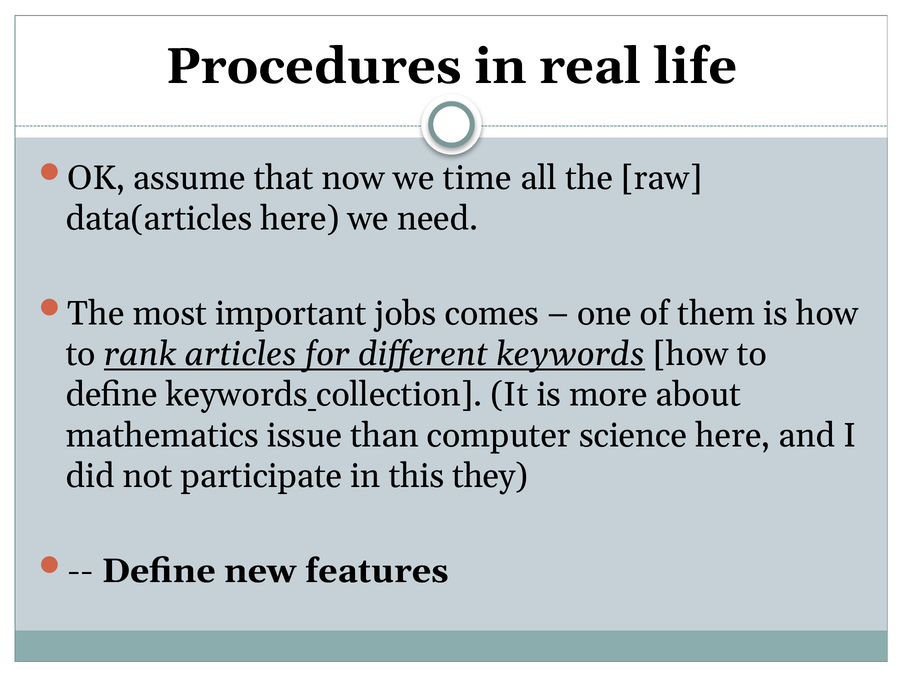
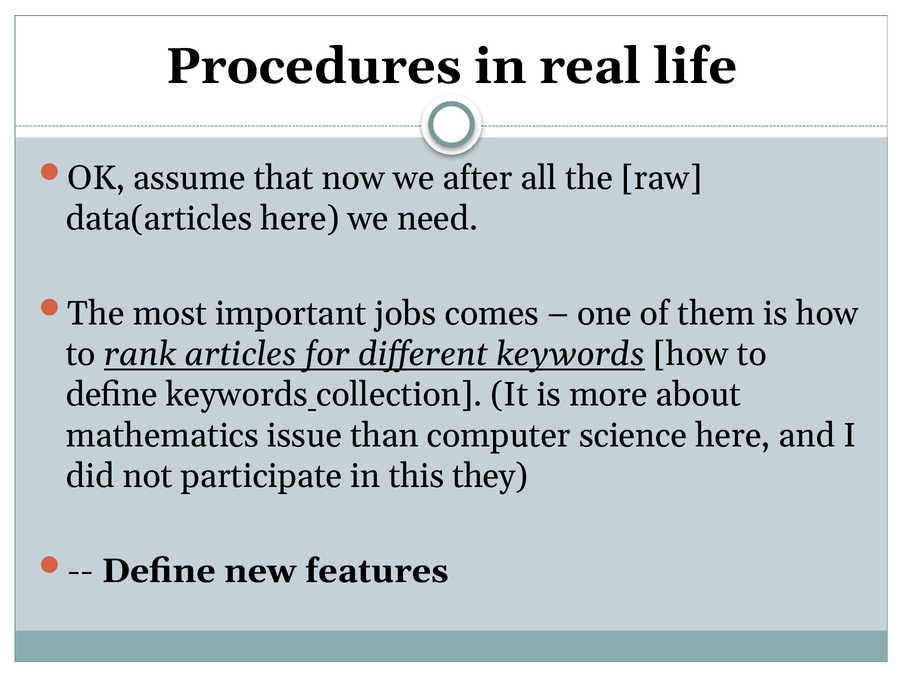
time: time -> after
